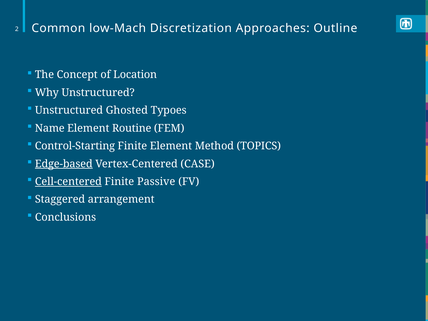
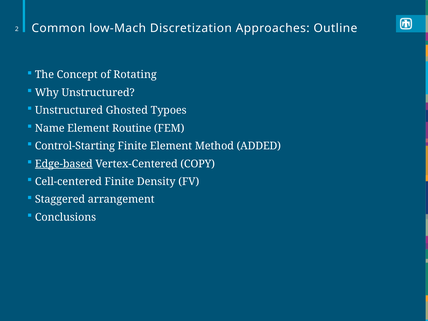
Location: Location -> Rotating
TOPICS: TOPICS -> ADDED
CASE: CASE -> COPY
Cell-centered underline: present -> none
Passive: Passive -> Density
